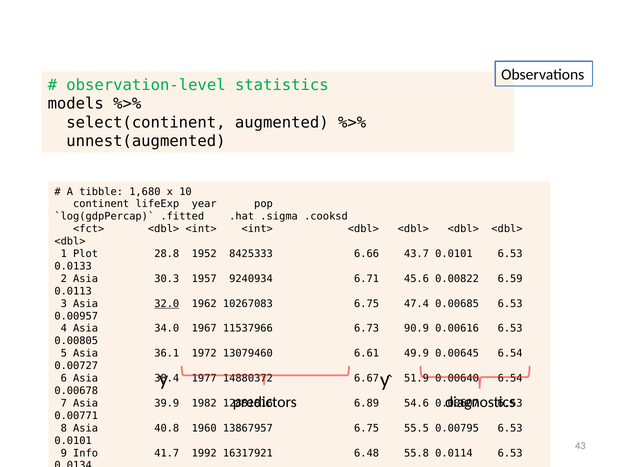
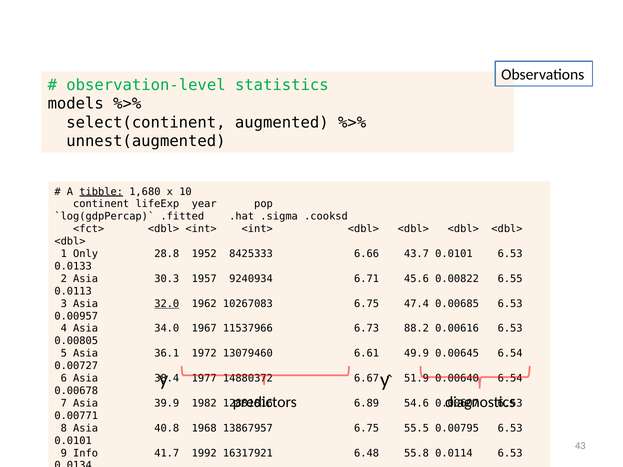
tibble underline: none -> present
Plot: Plot -> Only
6.59: 6.59 -> 6.55
90.9: 90.9 -> 88.2
1960: 1960 -> 1968
